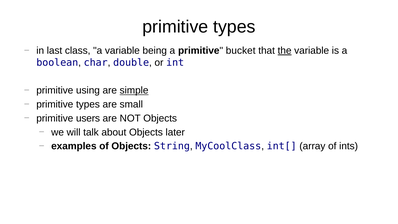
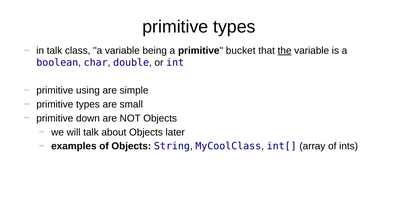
in last: last -> talk
simple underline: present -> none
users: users -> down
